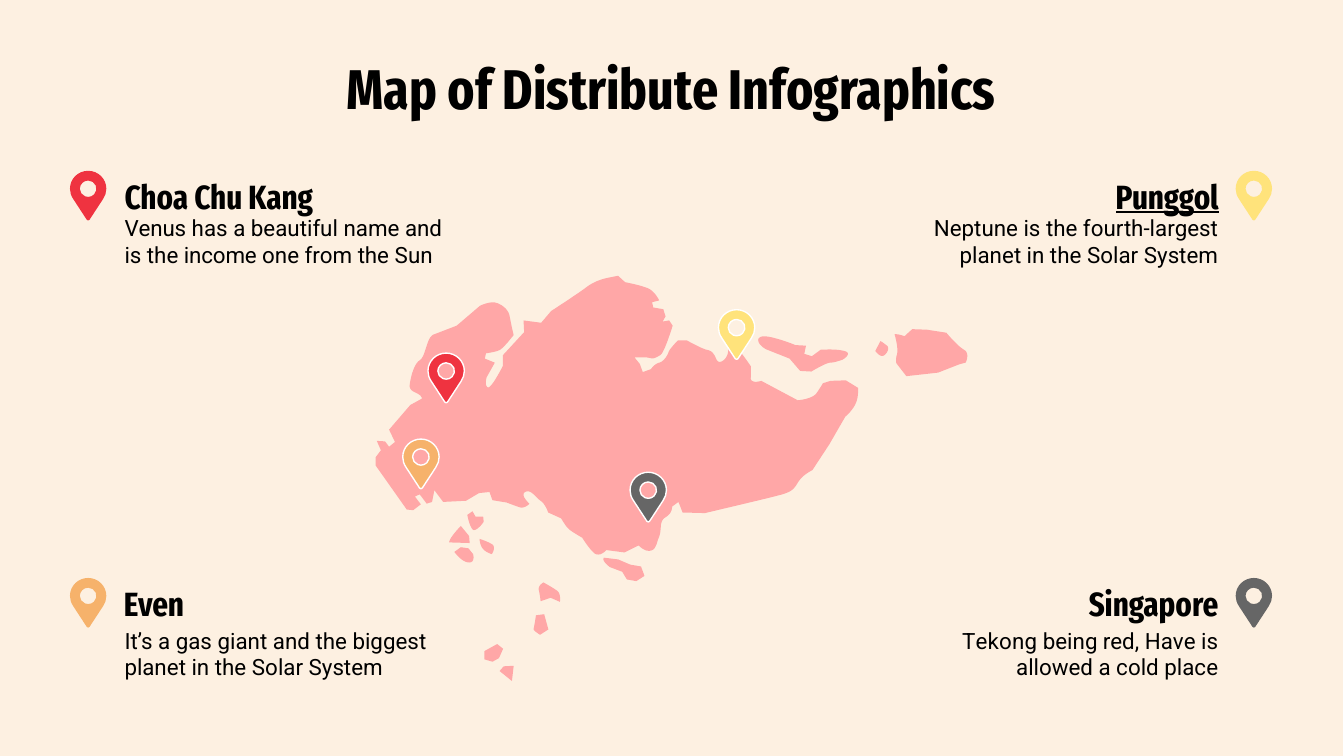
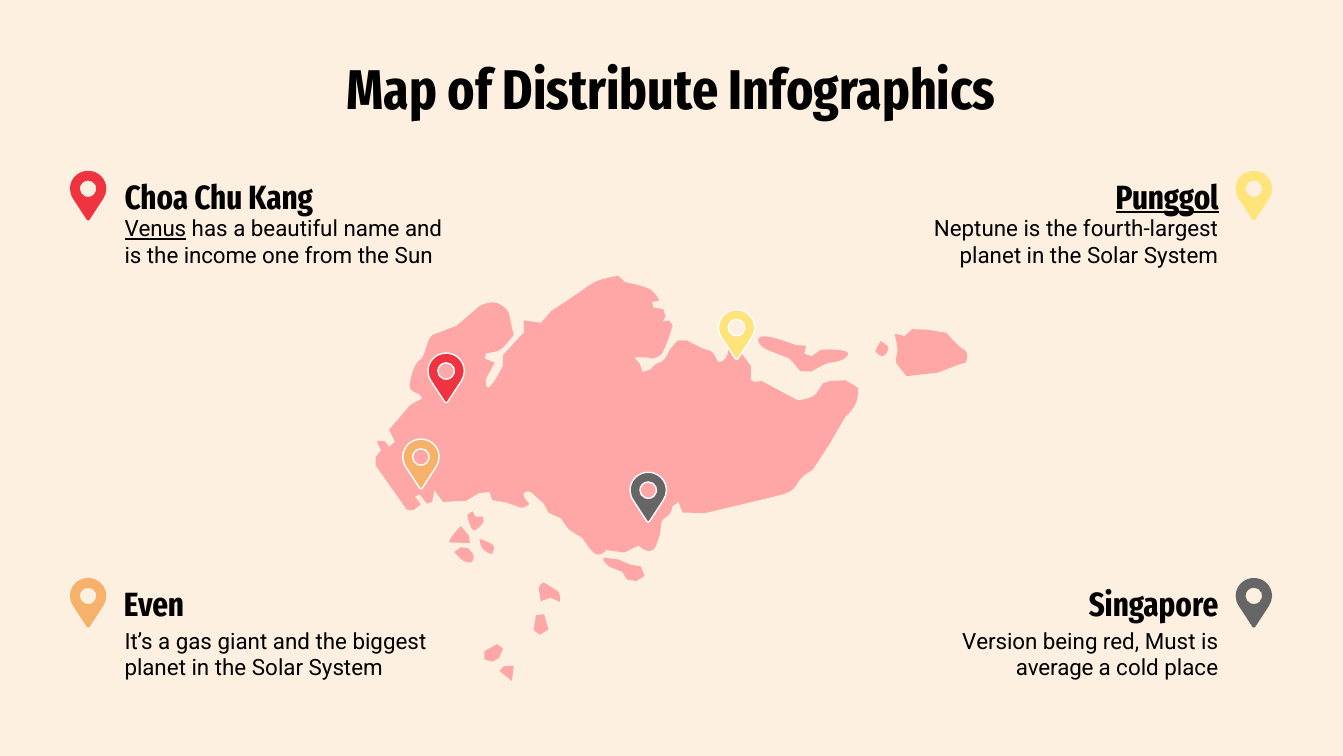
Venus underline: none -> present
Tekong: Tekong -> Version
Have: Have -> Must
allowed: allowed -> average
